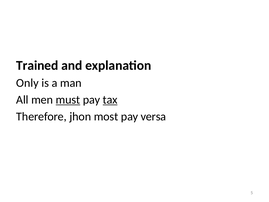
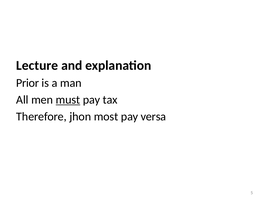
Trained: Trained -> Lecture
Only: Only -> Prior
tax underline: present -> none
